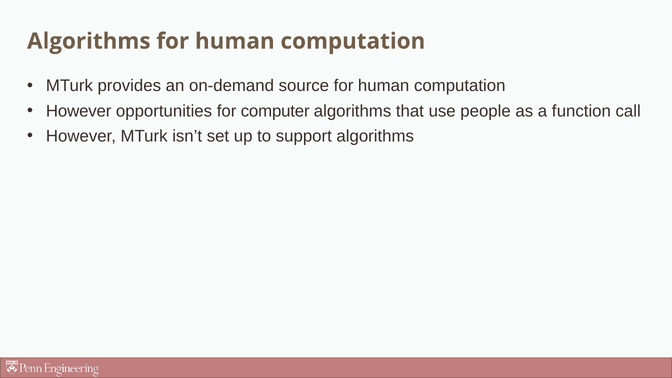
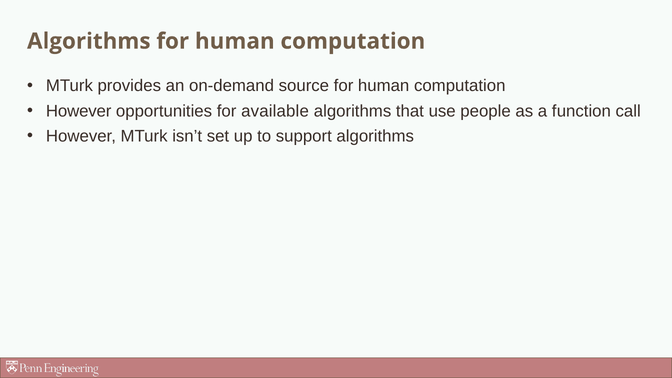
computer: computer -> available
